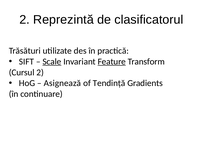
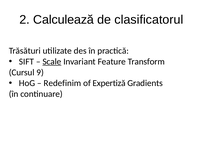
Reprezintă: Reprezintă -> Calculează
Feature underline: present -> none
Cursul 2: 2 -> 9
Asignează: Asignează -> Redefinim
Tendință: Tendință -> Expertiză
